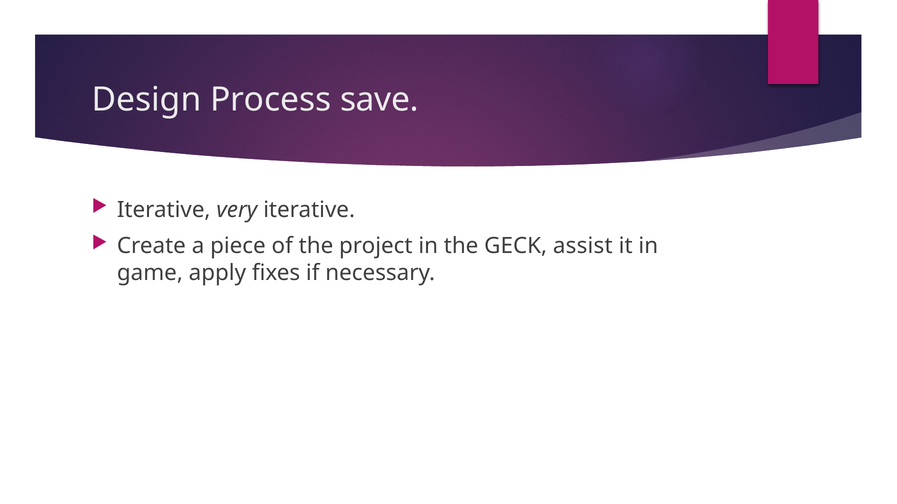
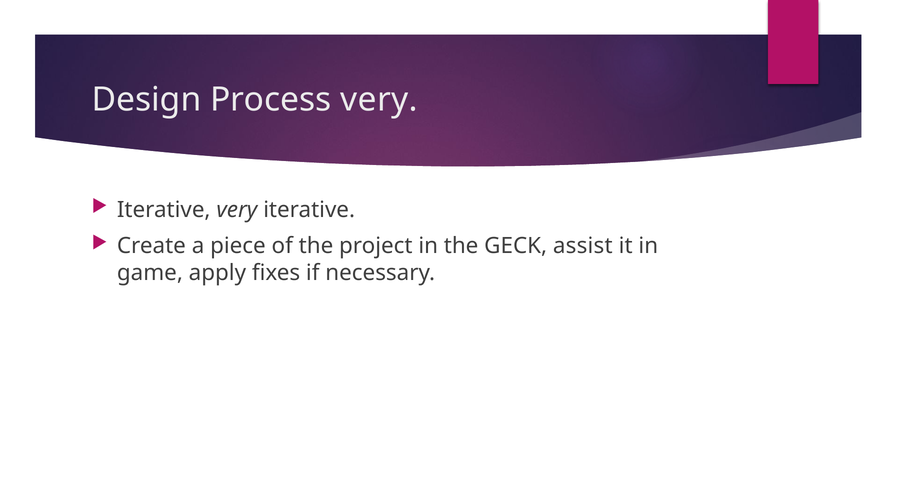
Process save: save -> very
